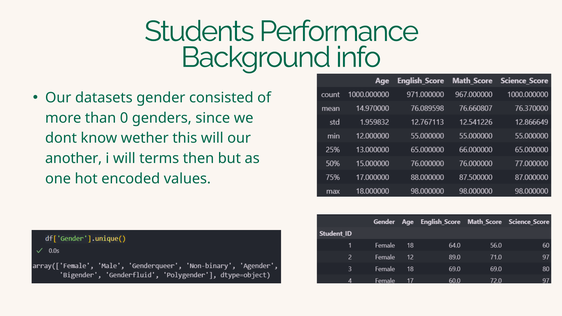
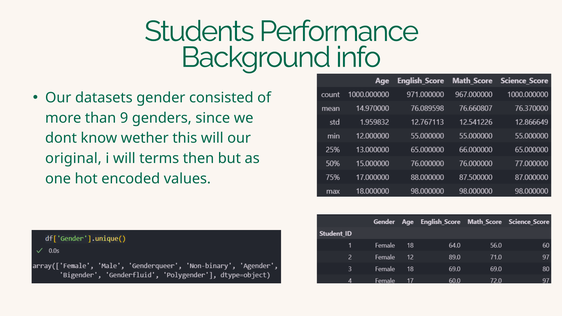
0: 0 -> 9
another: another -> original
